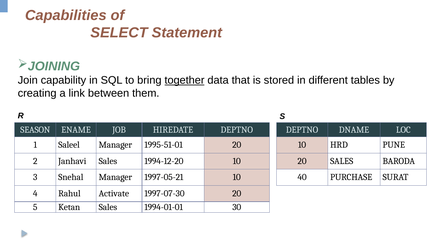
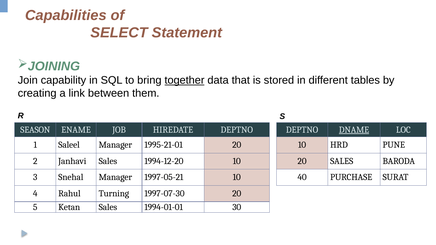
DNAME underline: none -> present
1995-51-01: 1995-51-01 -> 1995-21-01
Activate: Activate -> Turning
